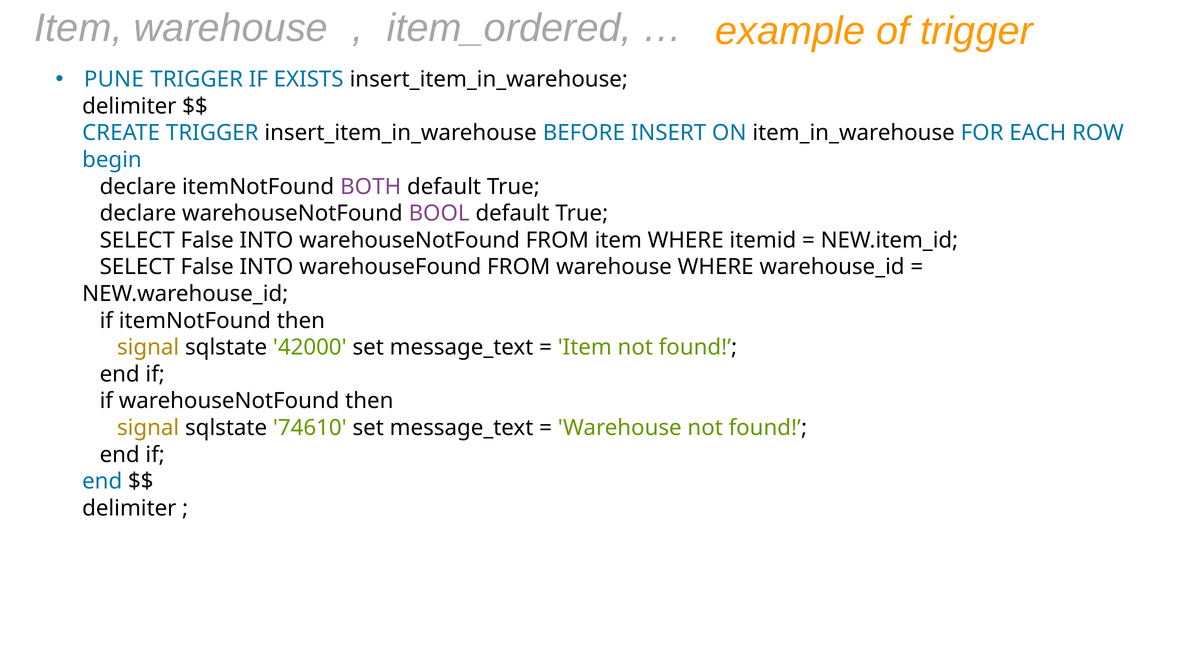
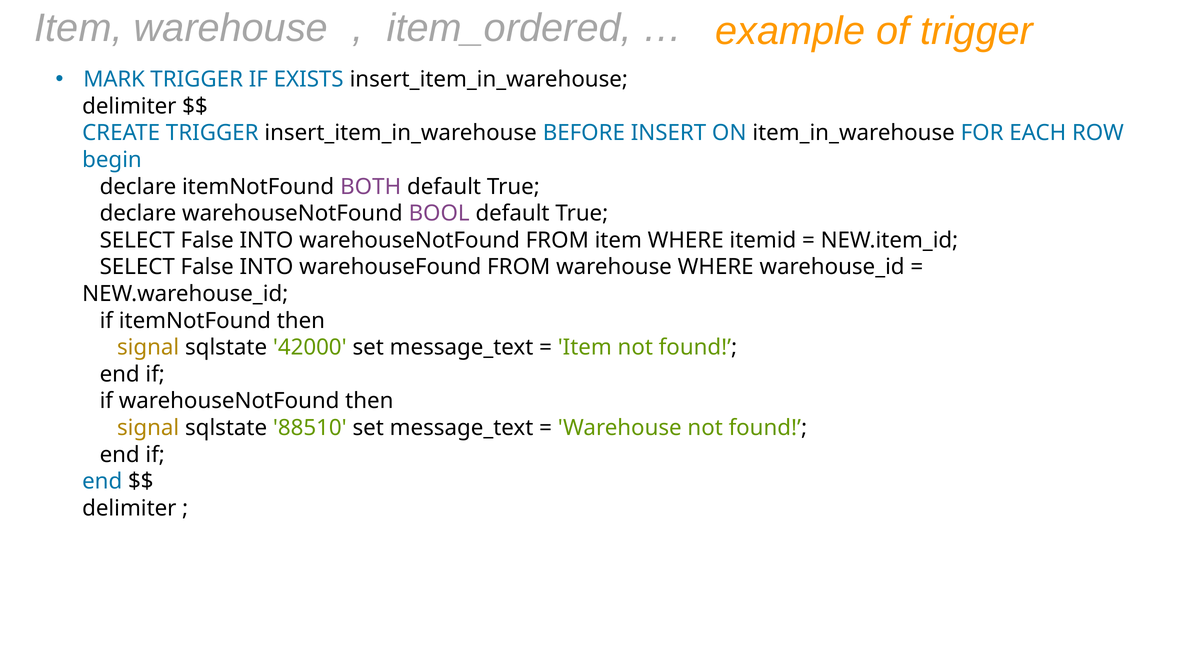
PUNE: PUNE -> MARK
74610: 74610 -> 88510
